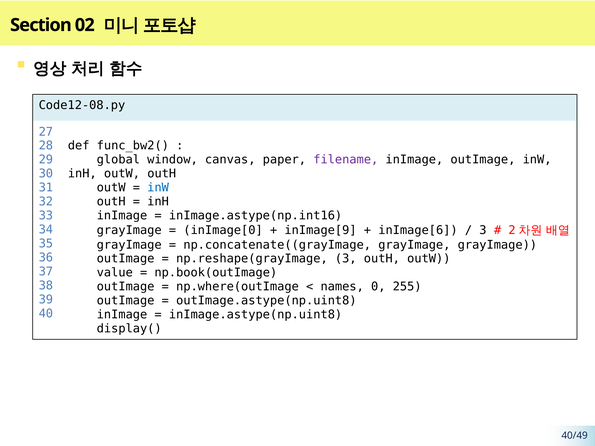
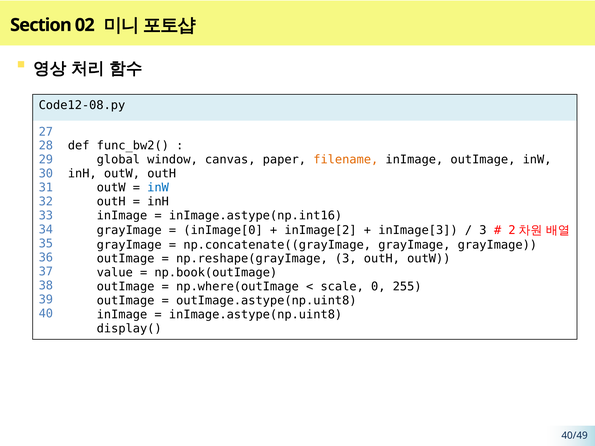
filename colour: purple -> orange
inImage[9: inImage[9 -> inImage[2
inImage[6: inImage[6 -> inImage[3
names: names -> scale
